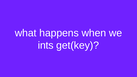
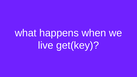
ints: ints -> live
